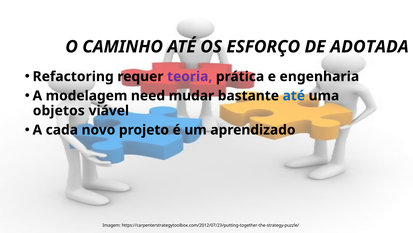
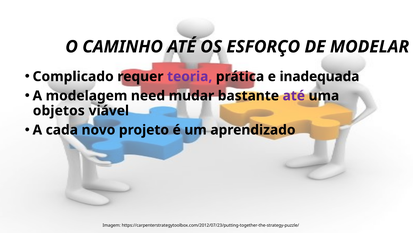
ADOTADA: ADOTADA -> MODELAR
Refactoring: Refactoring -> Complicado
engenharia: engenharia -> inadequada
até at (294, 96) colour: blue -> purple
